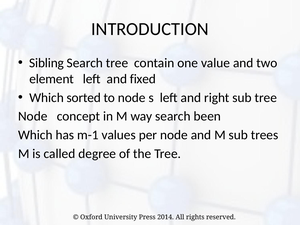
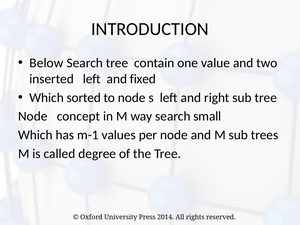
Sibling: Sibling -> Below
element: element -> inserted
been: been -> small
